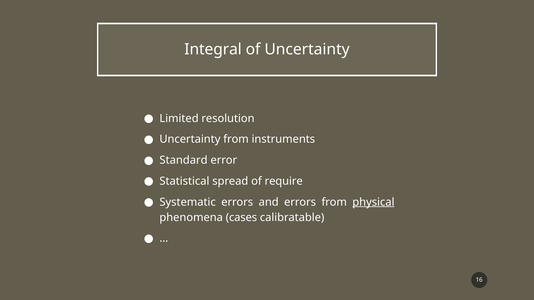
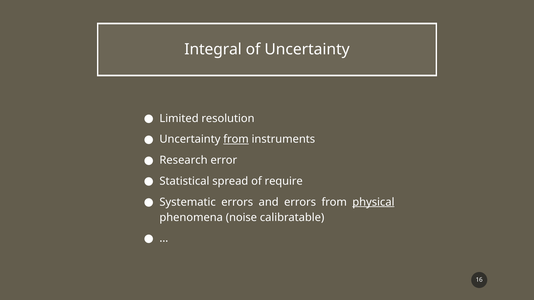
from at (236, 139) underline: none -> present
Standard: Standard -> Research
cases: cases -> noise
